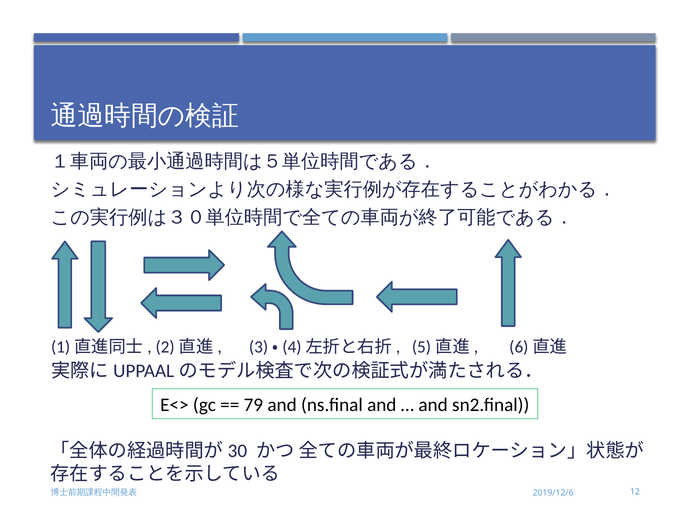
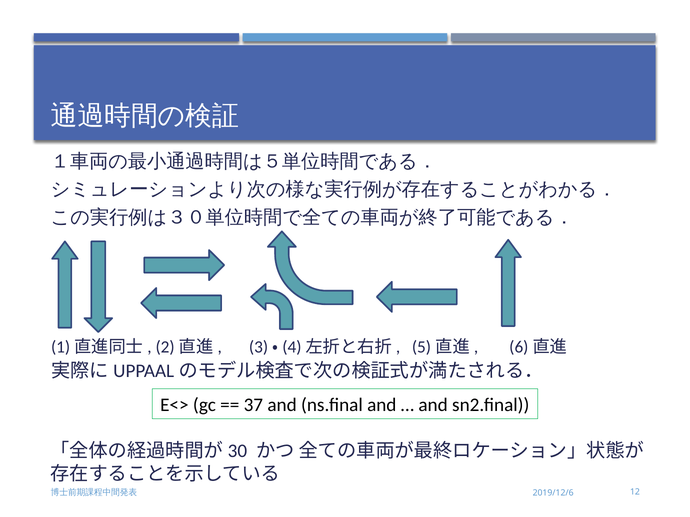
79: 79 -> 37
